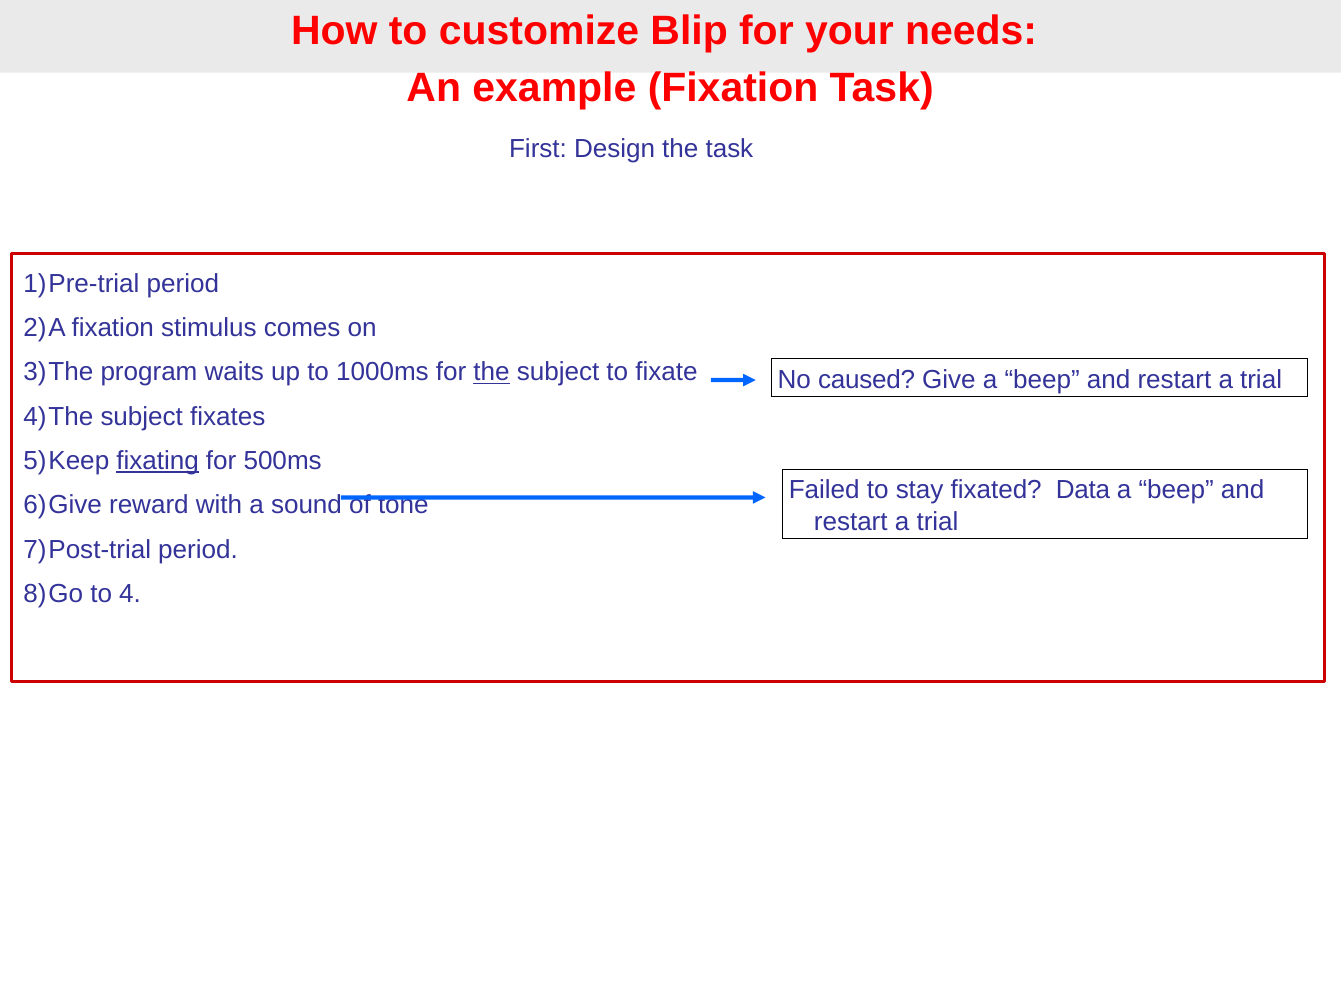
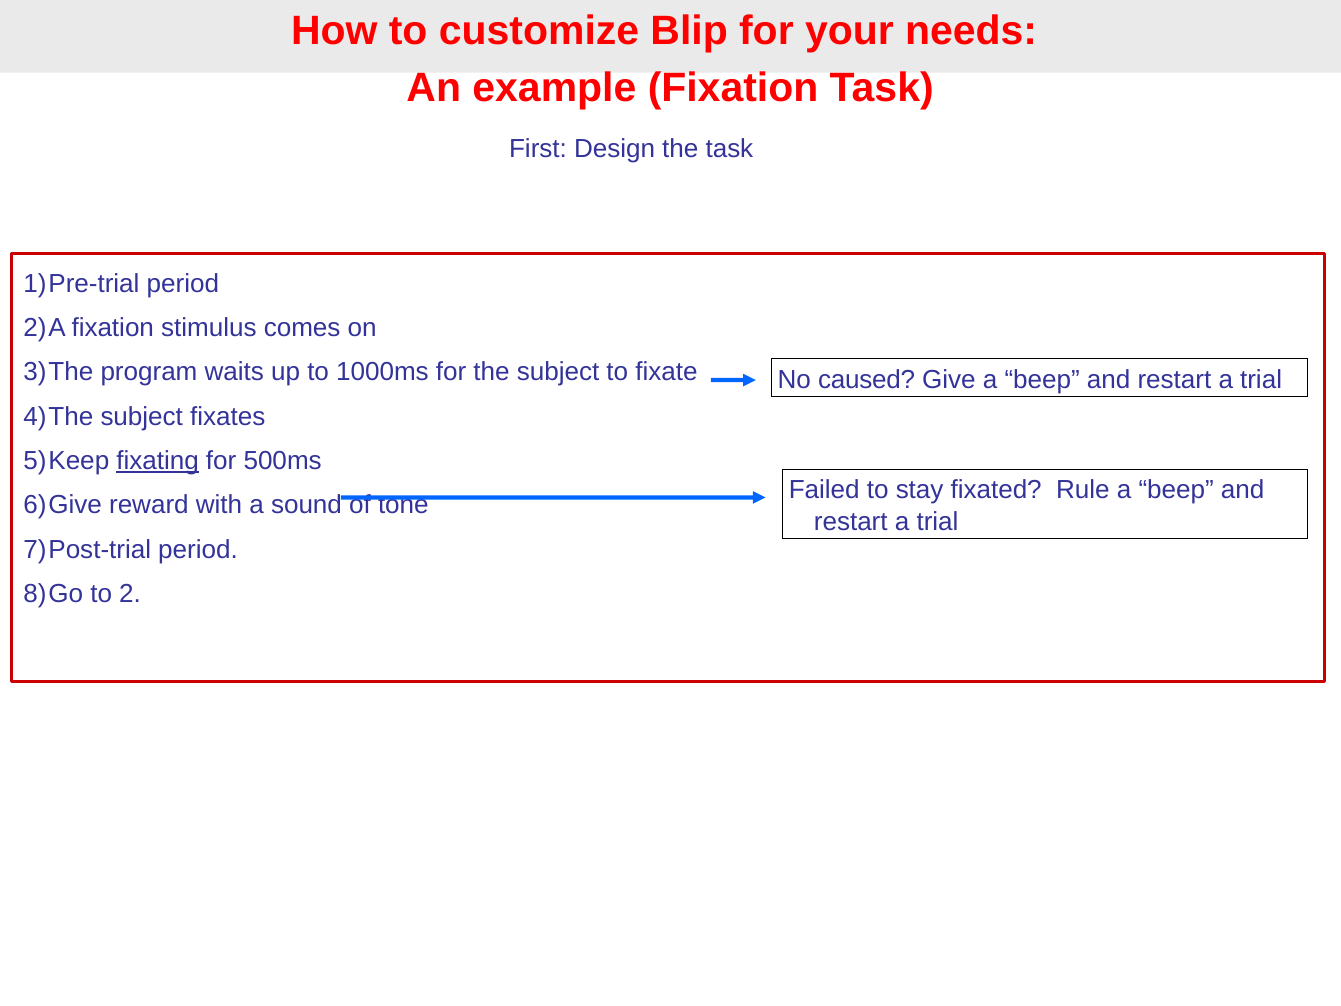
the at (492, 372) underline: present -> none
Data: Data -> Rule
4: 4 -> 2
